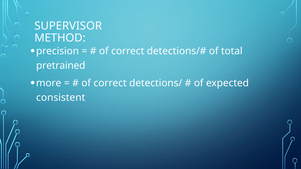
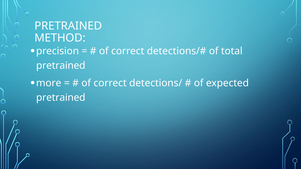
SUPERVISOR at (68, 26): SUPERVISOR -> PRETRAINED
consistent at (61, 98): consistent -> pretrained
